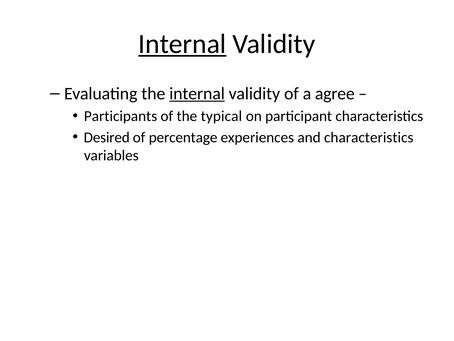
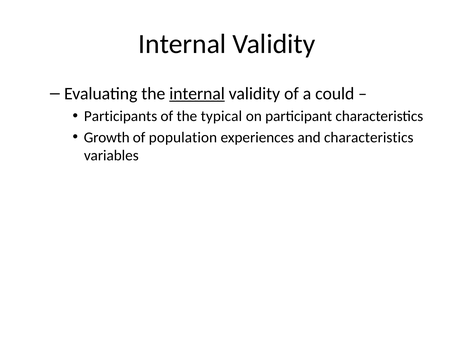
Internal at (182, 44) underline: present -> none
agree: agree -> could
Desired: Desired -> Growth
percentage: percentage -> population
